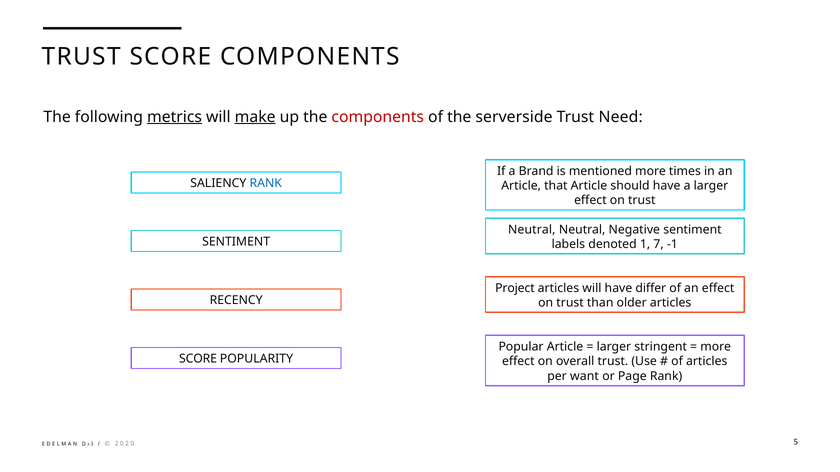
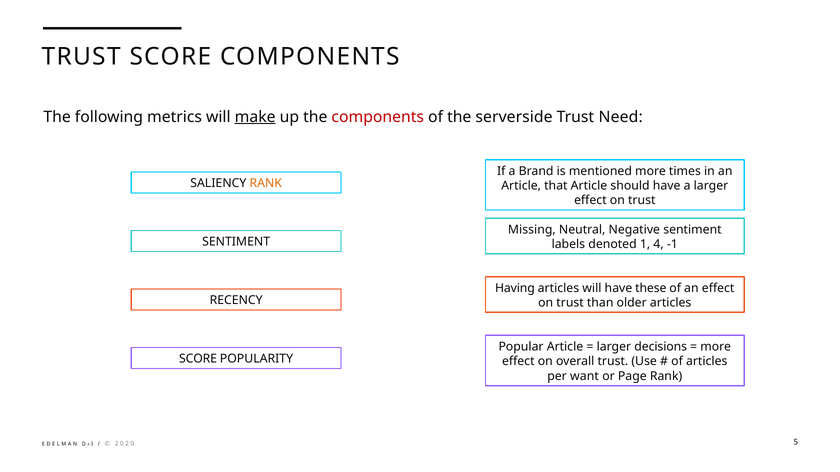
metrics underline: present -> none
RANK at (266, 184) colour: blue -> orange
Neutral at (532, 230): Neutral -> Missing
7: 7 -> 4
Project: Project -> Having
differ: differ -> these
stringent: stringent -> decisions
